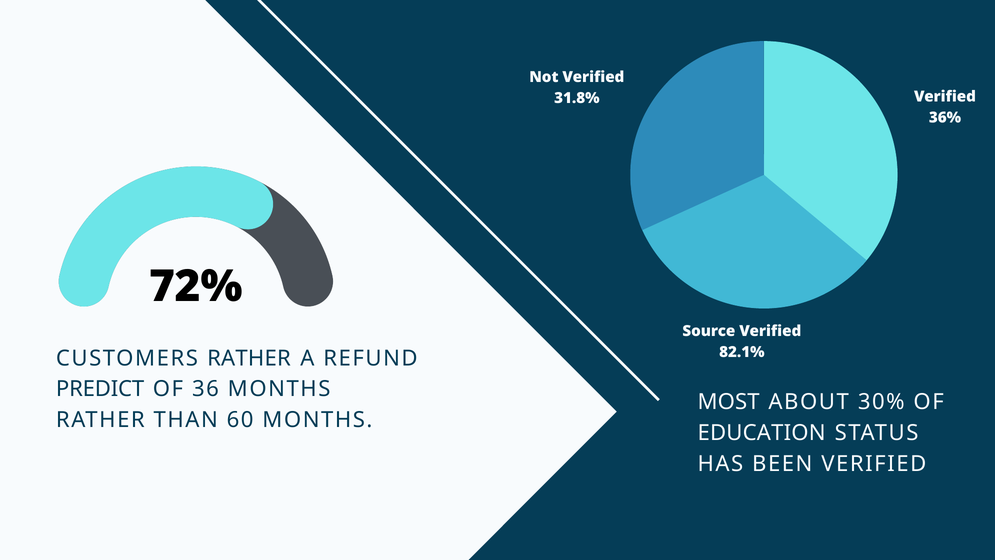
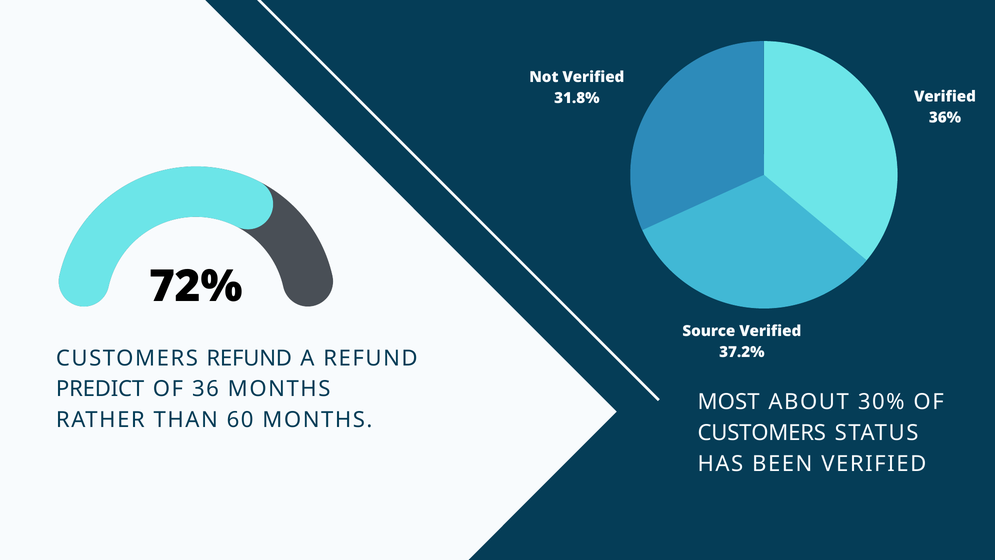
82.1%: 82.1% -> 37.2%
CUSTOMERS RATHER: RATHER -> REFUND
EDUCATION at (762, 433): EDUCATION -> CUSTOMERS
